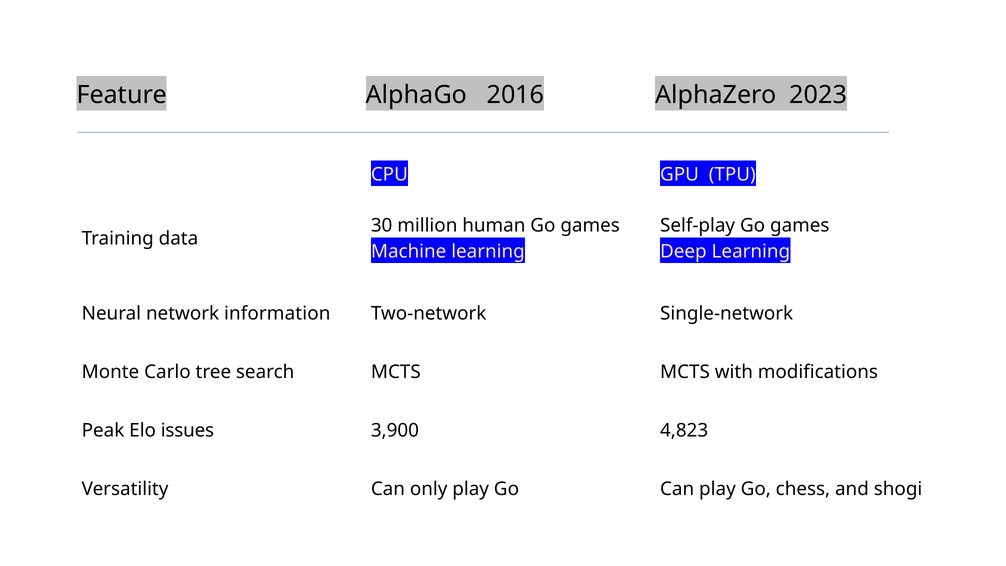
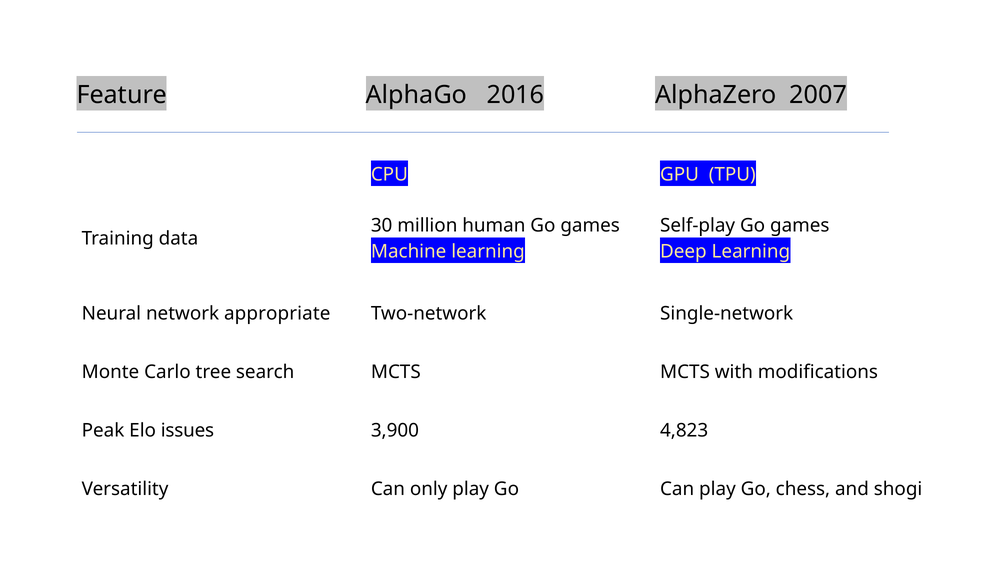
2023: 2023 -> 2007
information: information -> appropriate
